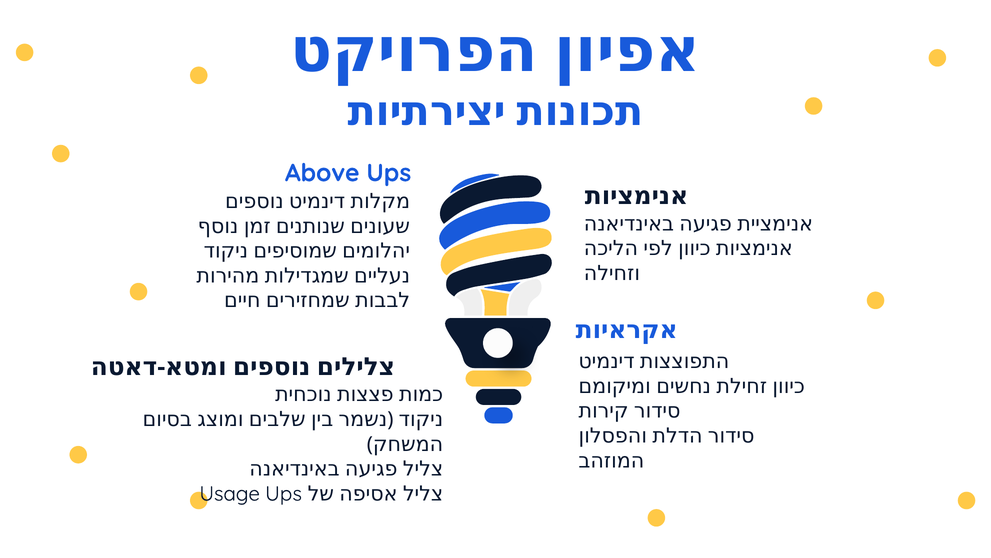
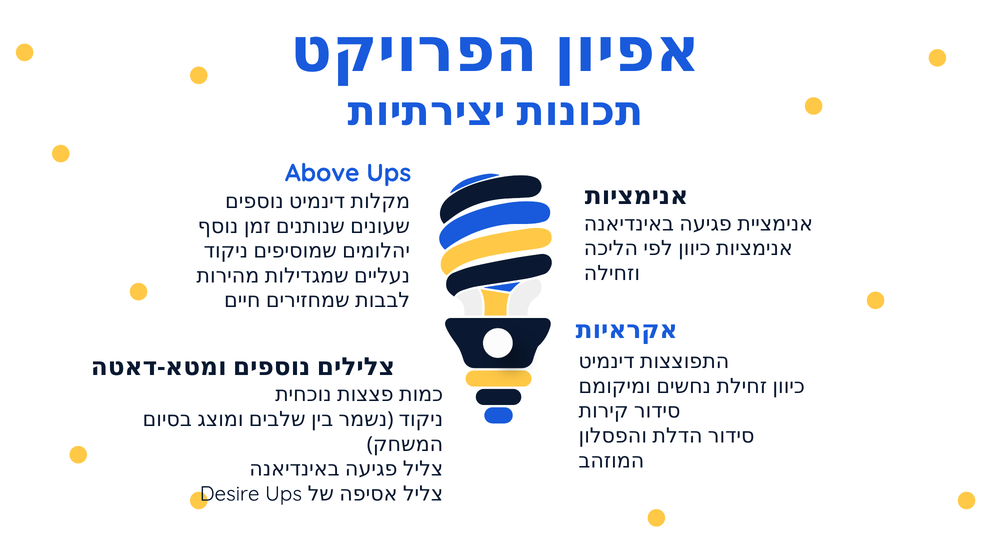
Usage: Usage -> Desire
